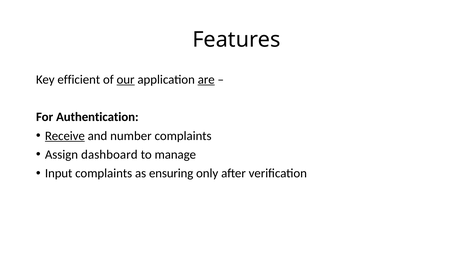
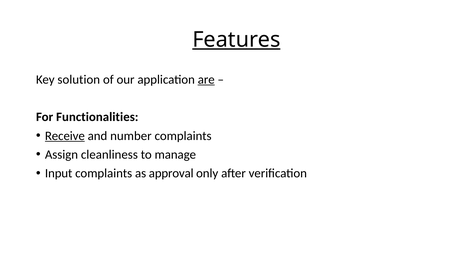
Features underline: none -> present
efficient: efficient -> solution
our underline: present -> none
Authentication: Authentication -> Functionalities
dashboard: dashboard -> cleanliness
ensuring: ensuring -> approval
